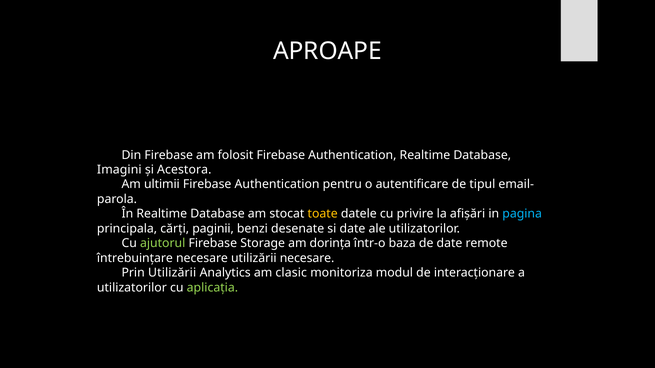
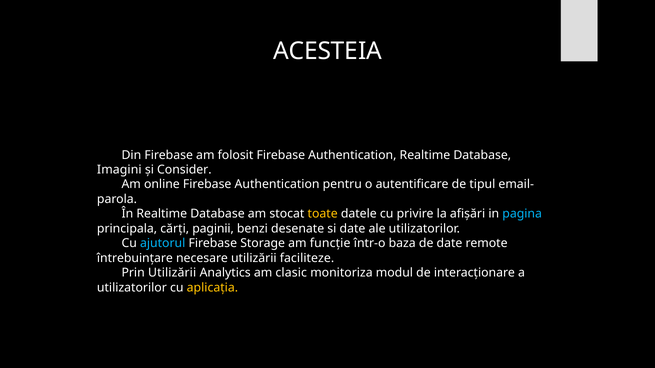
APROAPE: APROAPE -> ACESTEIA
Acestora: Acestora -> Consider
ultimii: ultimii -> online
ajutorul colour: light green -> light blue
dorința: dorința -> funcție
utilizării necesare: necesare -> faciliteze
aplicația colour: light green -> yellow
